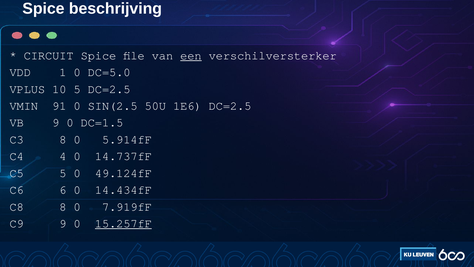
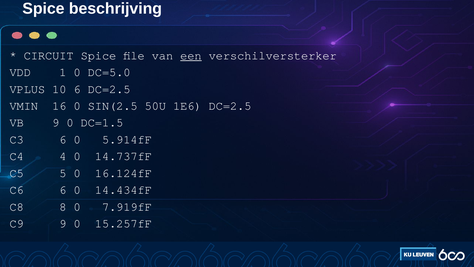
10 5: 5 -> 6
91: 91 -> 16
C3 8: 8 -> 6
49.124fF: 49.124fF -> 16.124fF
15.257fF underline: present -> none
